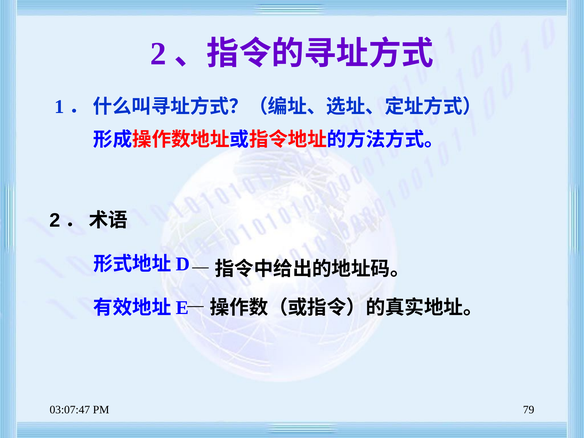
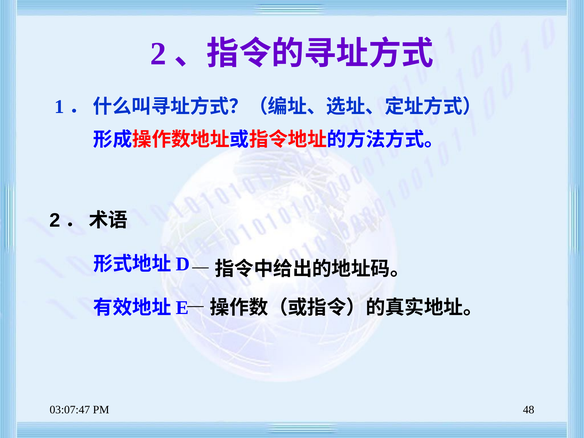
79: 79 -> 48
